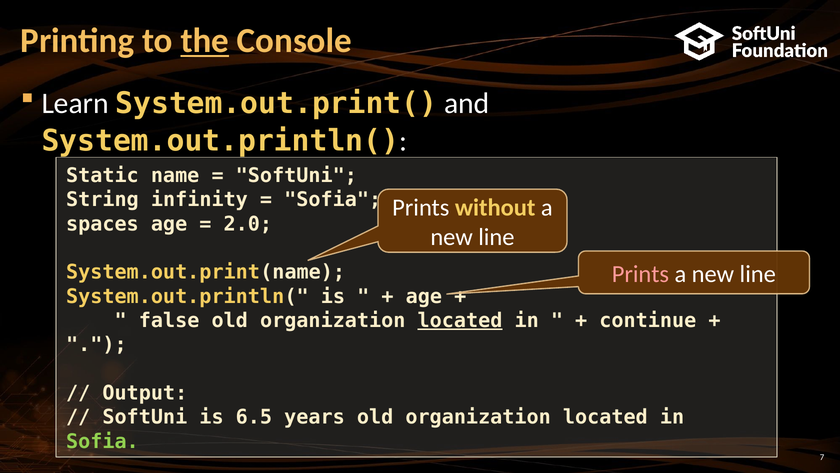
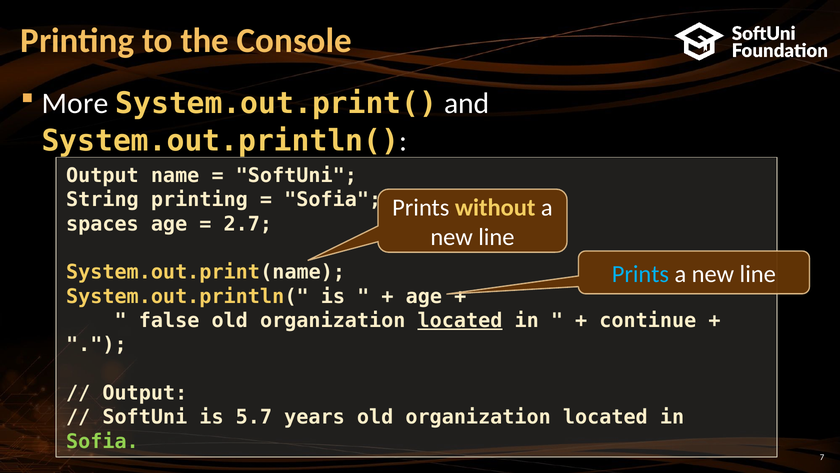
the underline: present -> none
Learn: Learn -> More
Static at (102, 176): Static -> Output
String infinity: infinity -> printing
2.0: 2.0 -> 2.7
Prints at (640, 274) colour: pink -> light blue
6.5: 6.5 -> 5.7
